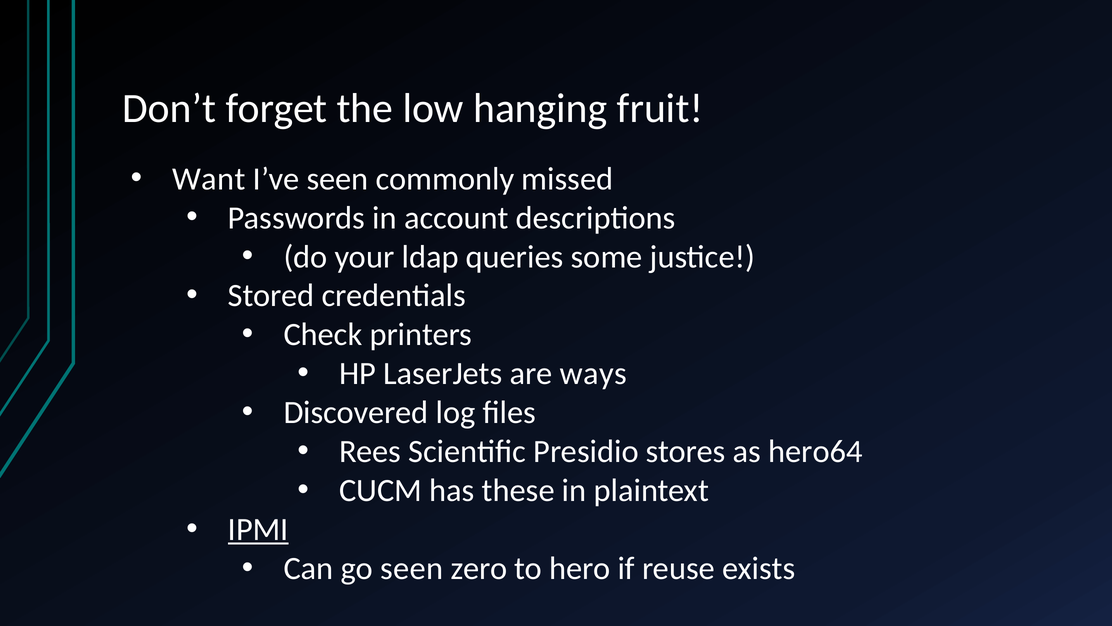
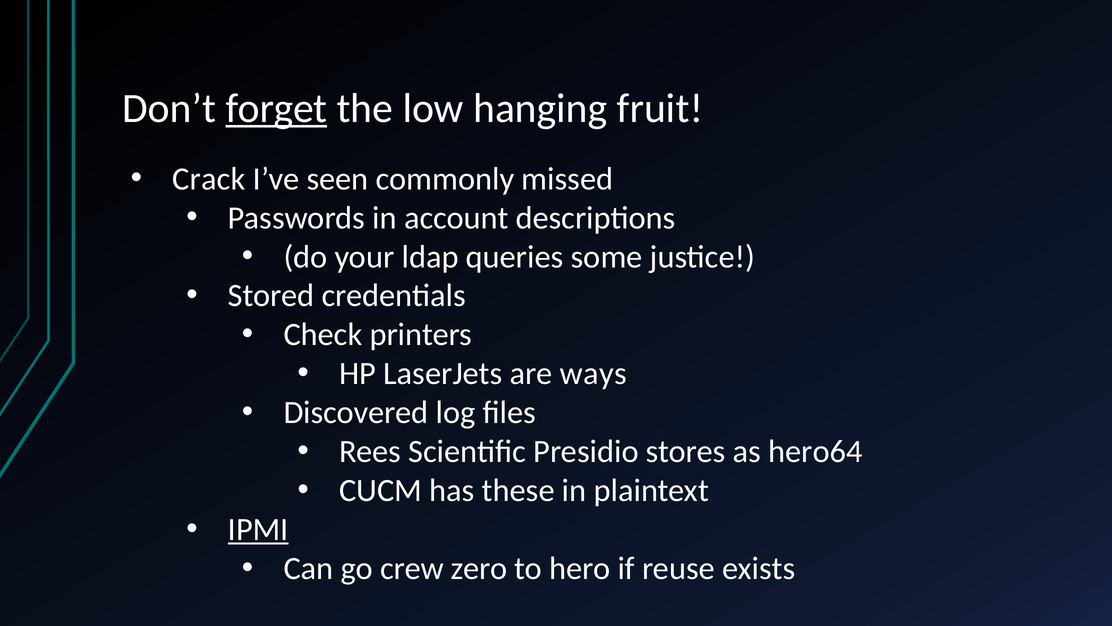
forget underline: none -> present
Want: Want -> Crack
go seen: seen -> crew
